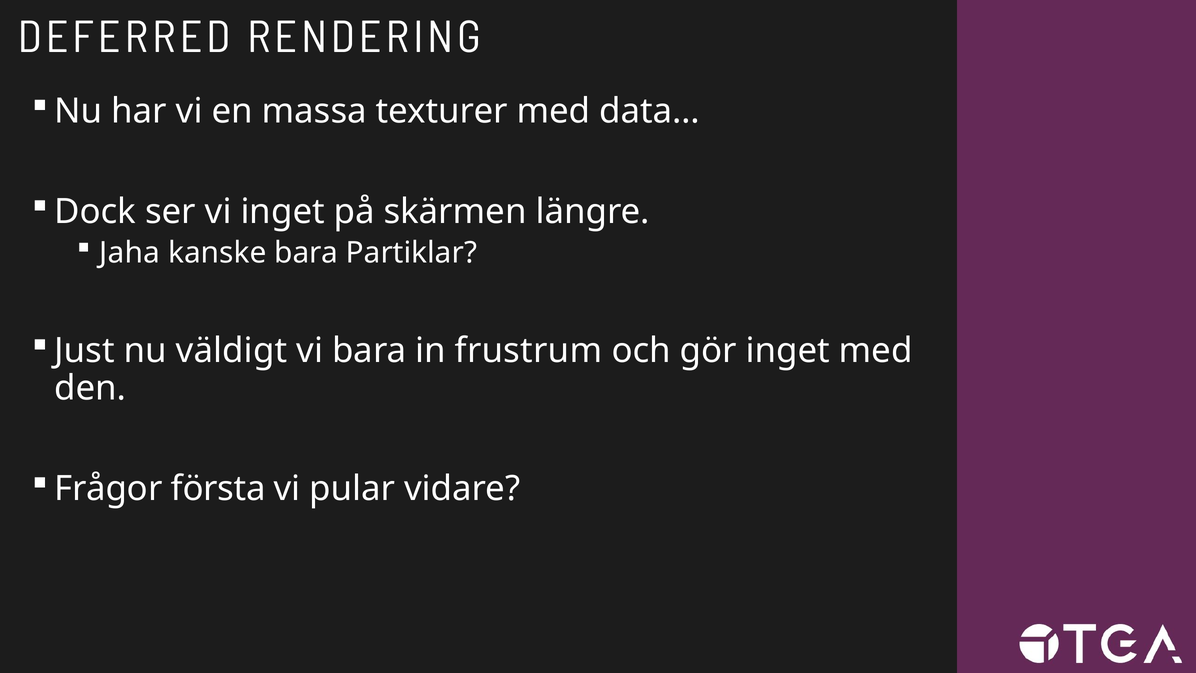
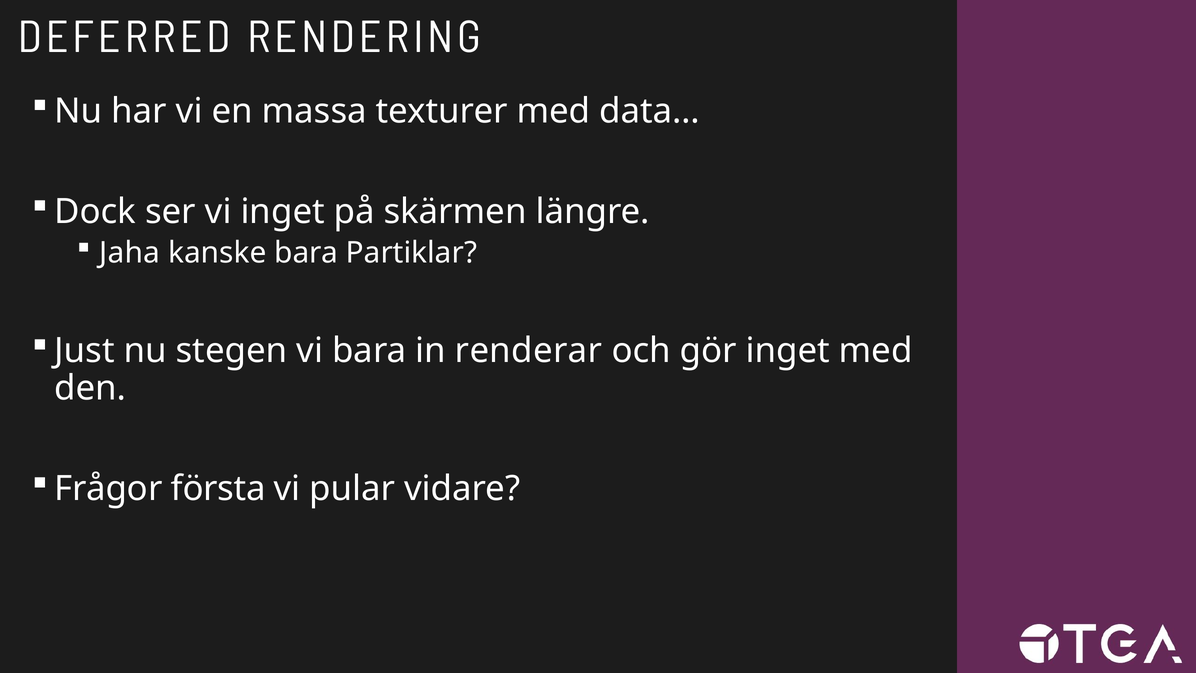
väldigt: väldigt -> stegen
frustrum: frustrum -> renderar
